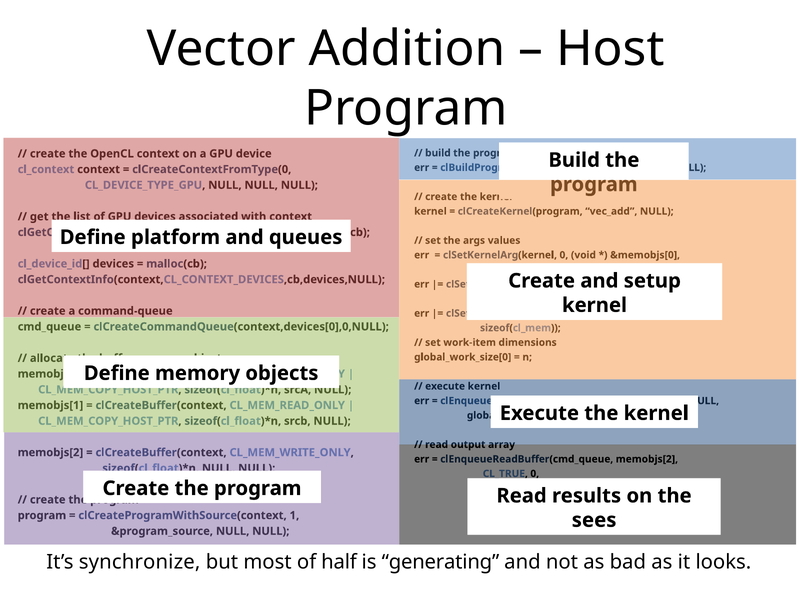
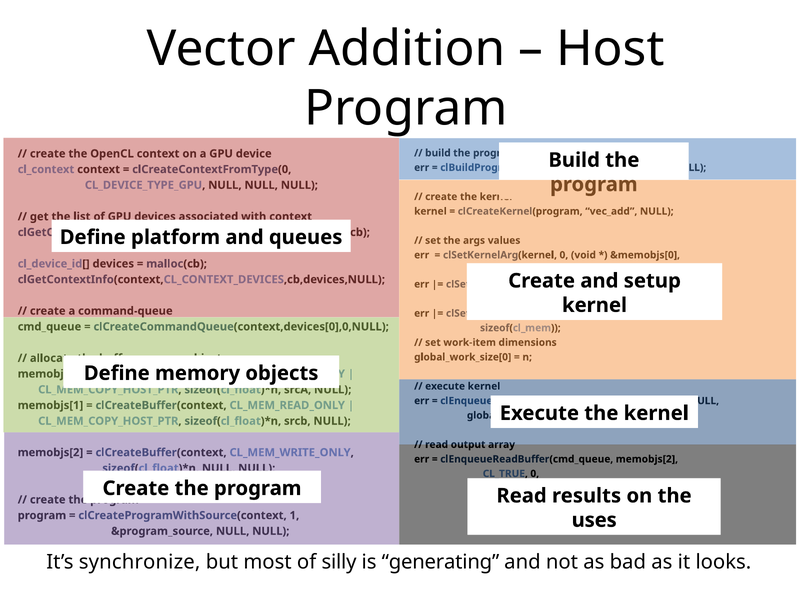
sees: sees -> uses
half: half -> silly
